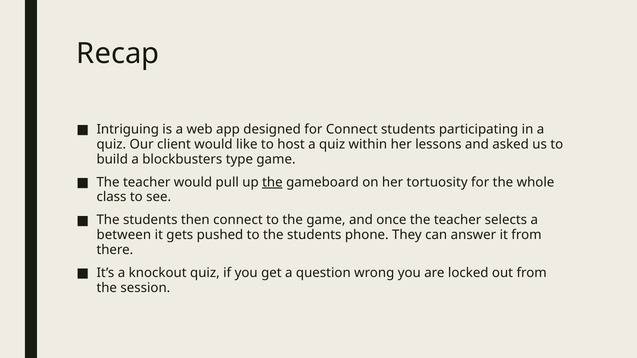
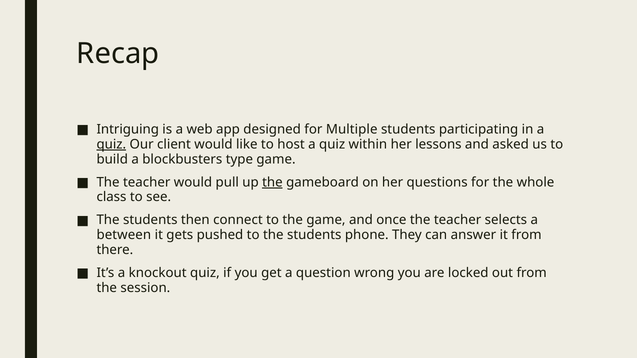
for Connect: Connect -> Multiple
quiz at (111, 144) underline: none -> present
tortuosity: tortuosity -> questions
